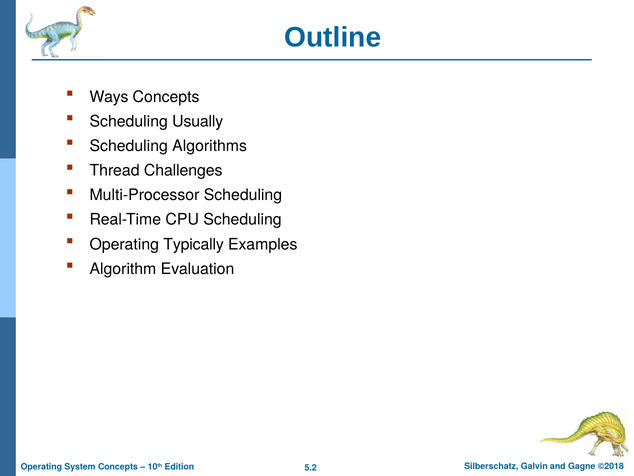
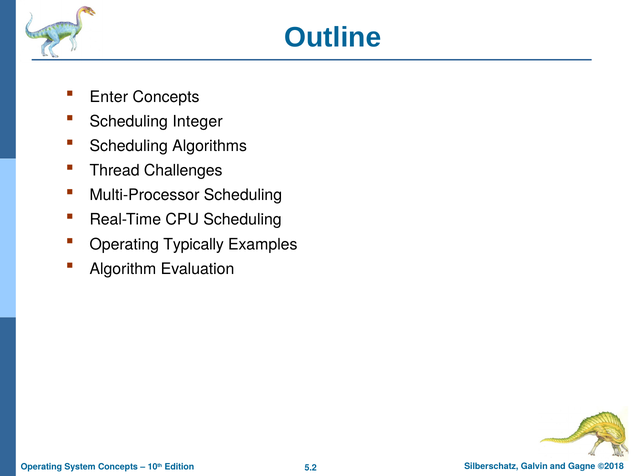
Ways: Ways -> Enter
Usually: Usually -> Integer
